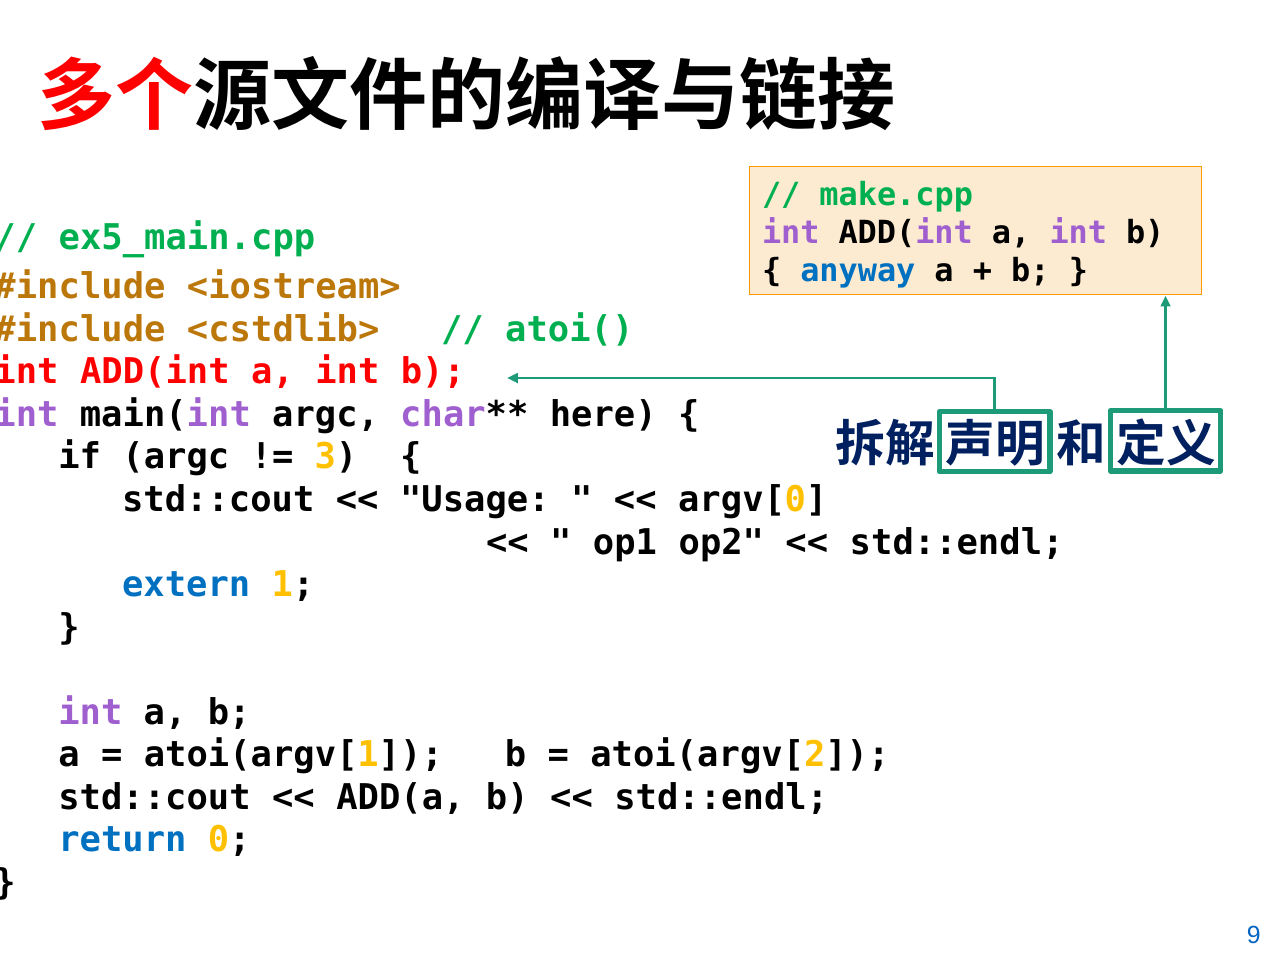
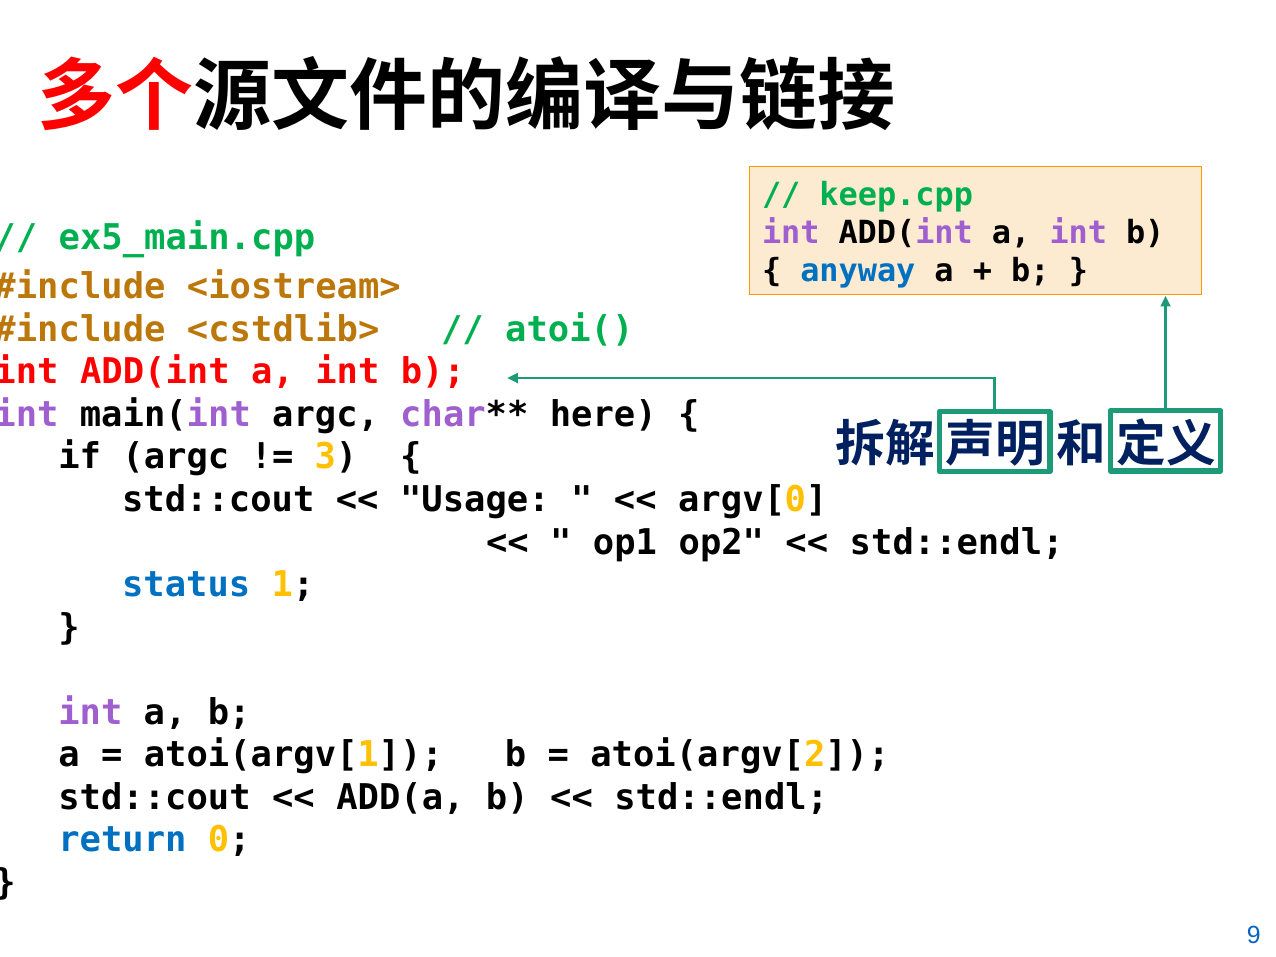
make.cpp: make.cpp -> keep.cpp
extern: extern -> status
